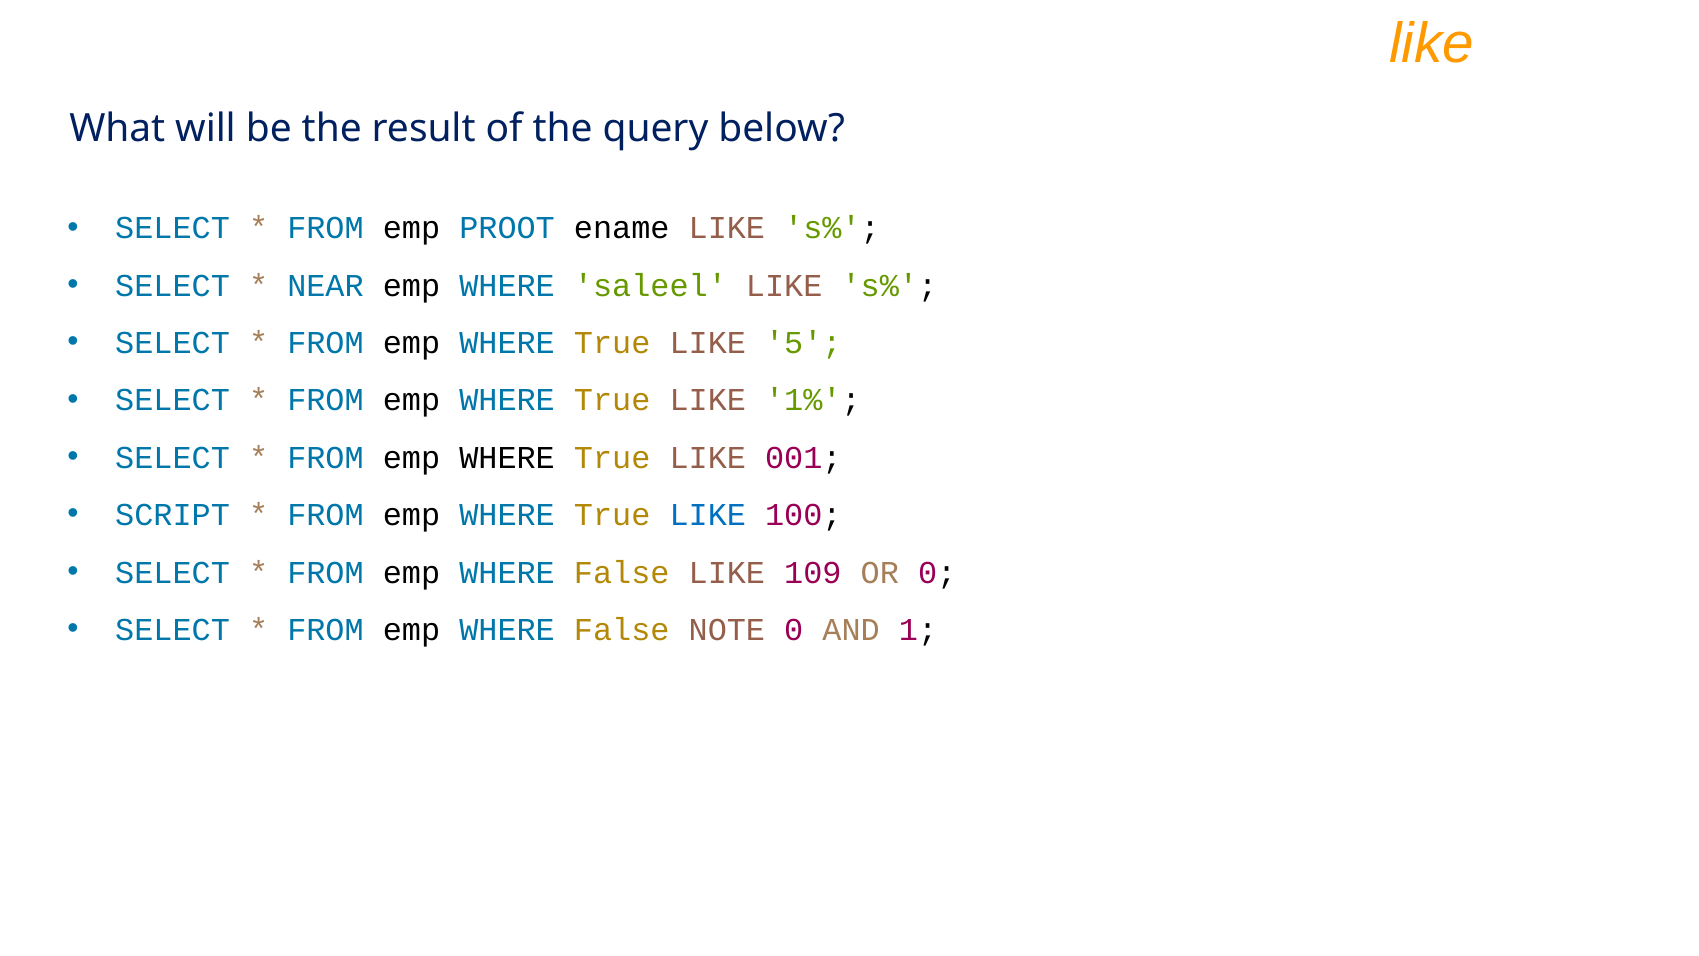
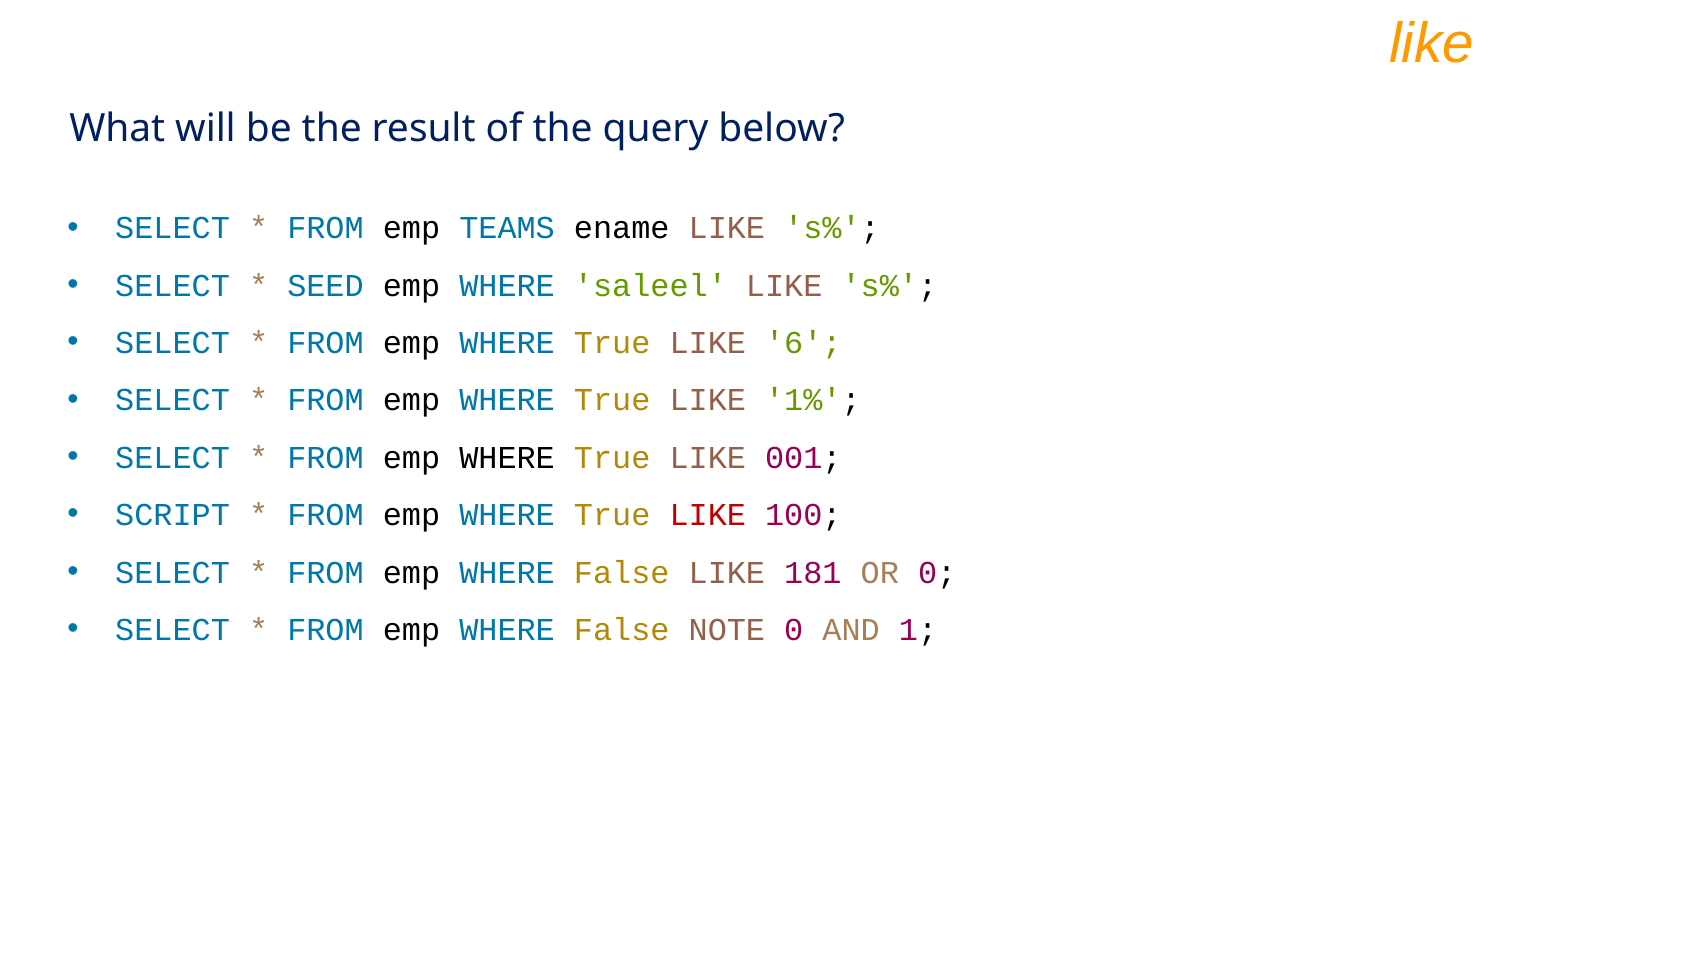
PROOT: PROOT -> TEAMS
NEAR: NEAR -> SEED
5: 5 -> 6
LIKE at (708, 515) colour: blue -> red
109: 109 -> 181
